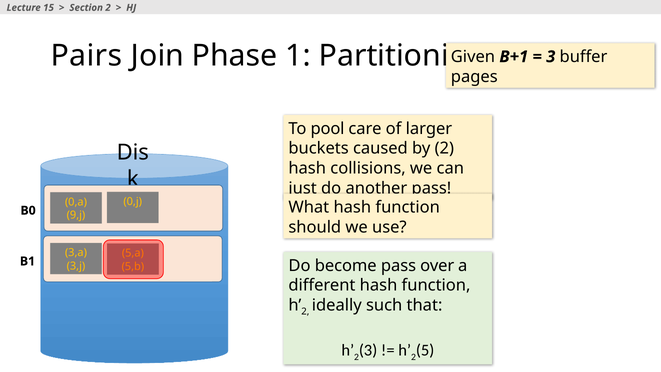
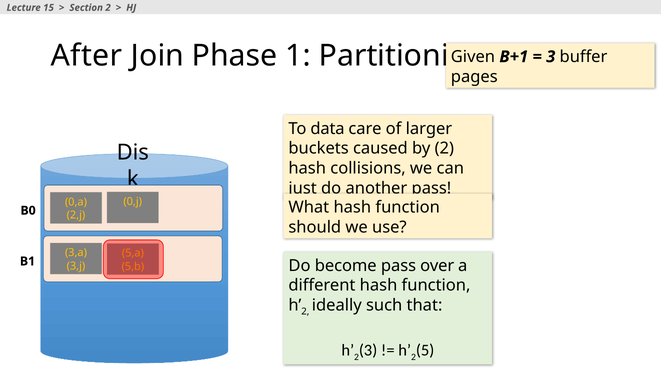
Pairs: Pairs -> After
pool: pool -> data
9,j: 9,j -> 2,j
